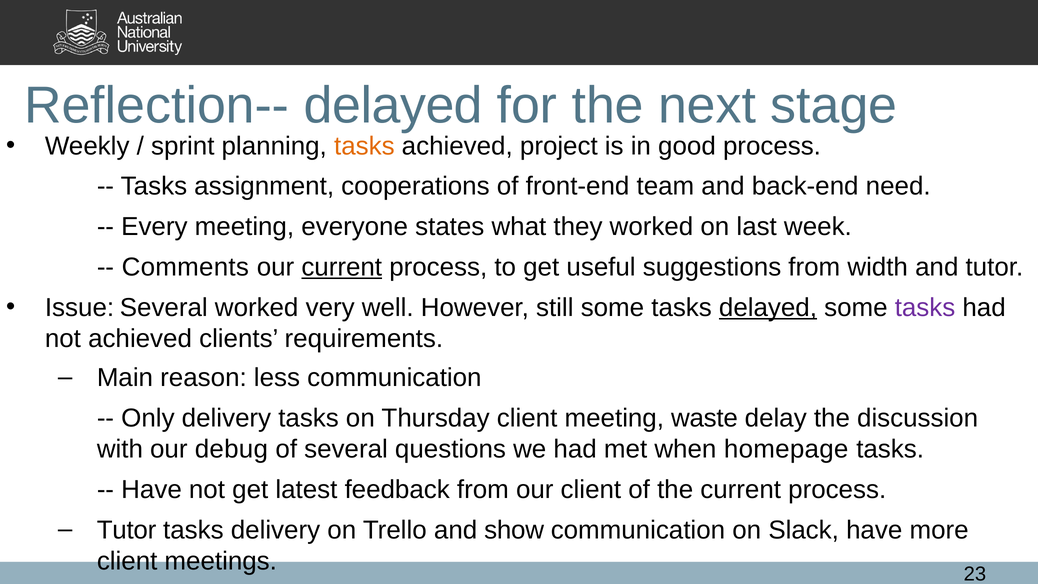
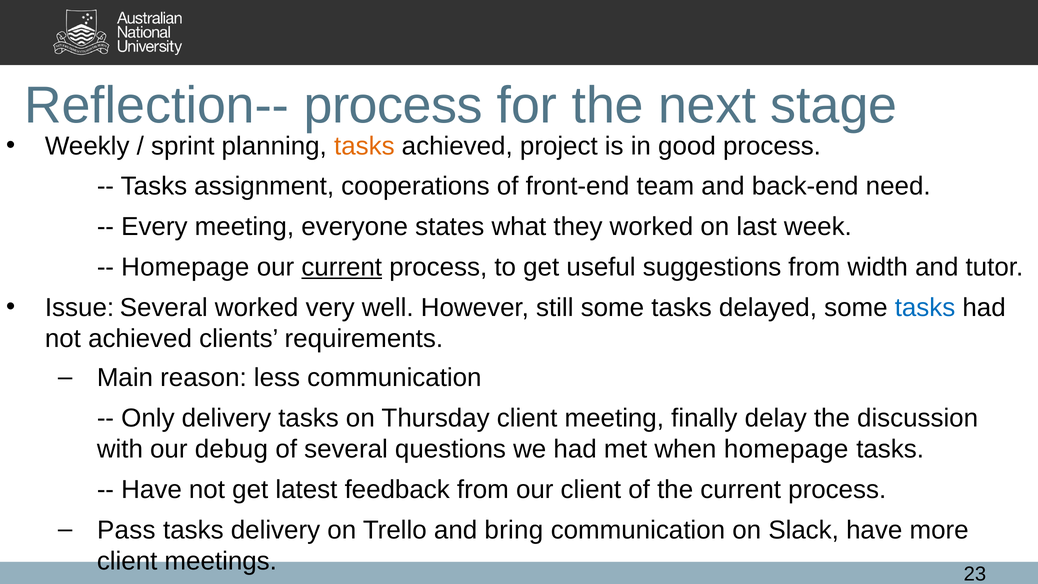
Reflection-- delayed: delayed -> process
Comments at (185, 267): Comments -> Homepage
delayed at (768, 307) underline: present -> none
tasks at (925, 307) colour: purple -> blue
waste: waste -> finally
Tutor at (127, 530): Tutor -> Pass
show: show -> bring
